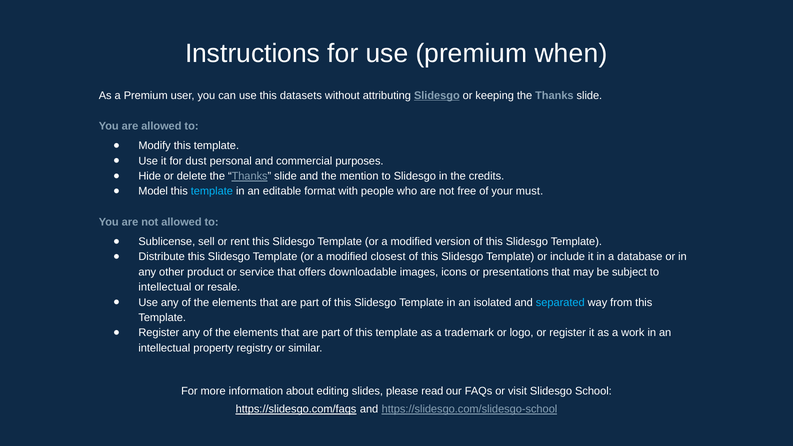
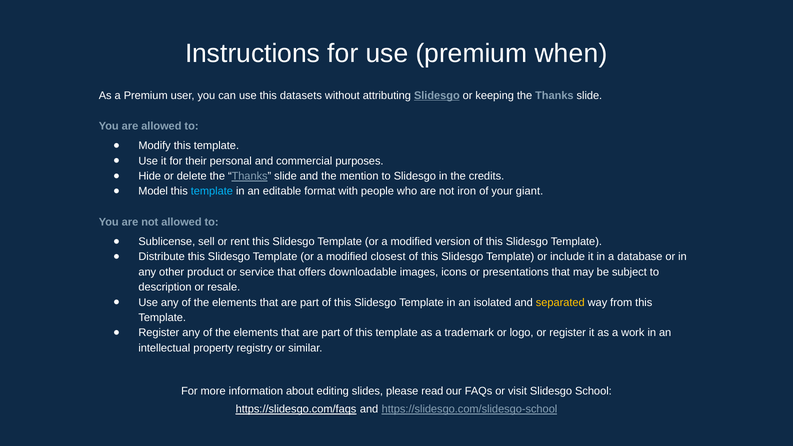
dust: dust -> their
free: free -> iron
must: must -> giant
intellectual at (165, 287): intellectual -> description
separated colour: light blue -> yellow
